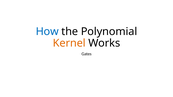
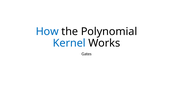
Kernel colour: orange -> blue
